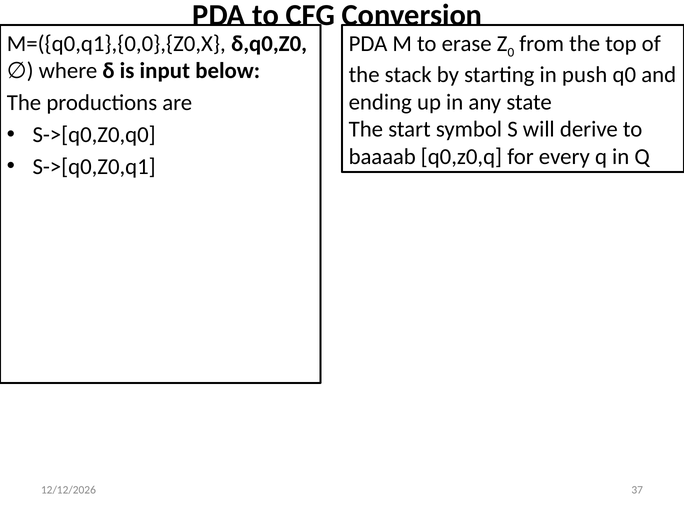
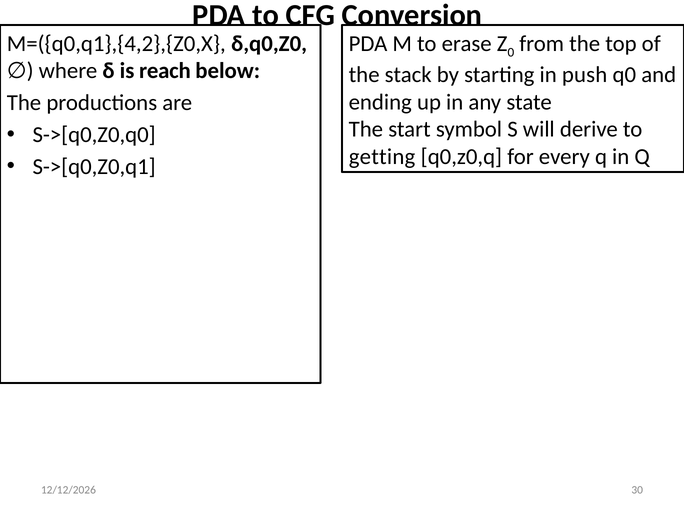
M=({q0,q1},{0,0},{Z0,X: M=({q0,q1},{0,0},{Z0,X -> M=({q0,q1},{4,2},{Z0,X
input: input -> reach
baaaab: baaaab -> getting
37: 37 -> 30
